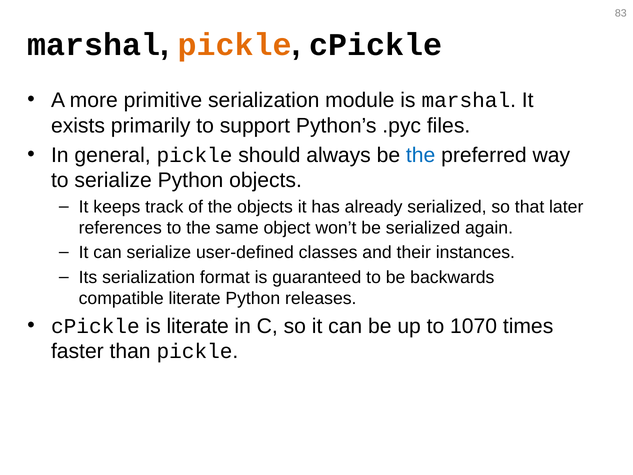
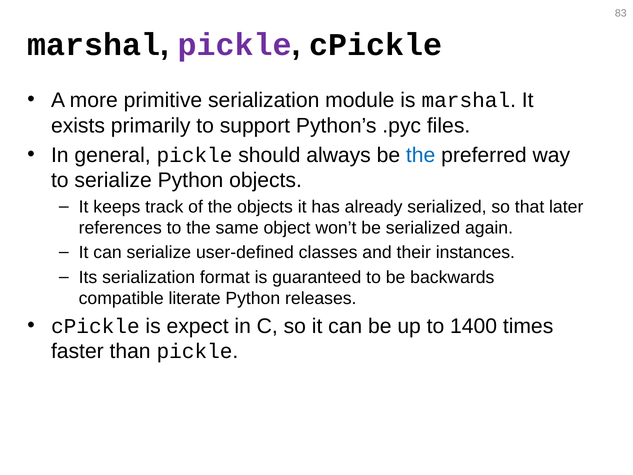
pickle at (235, 45) colour: orange -> purple
is literate: literate -> expect
1070: 1070 -> 1400
